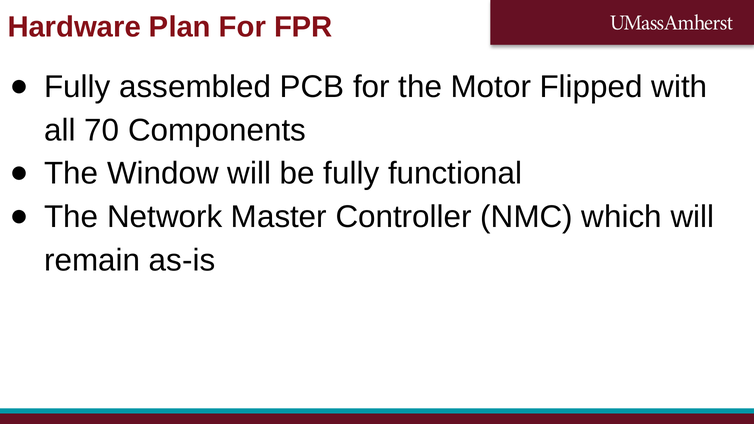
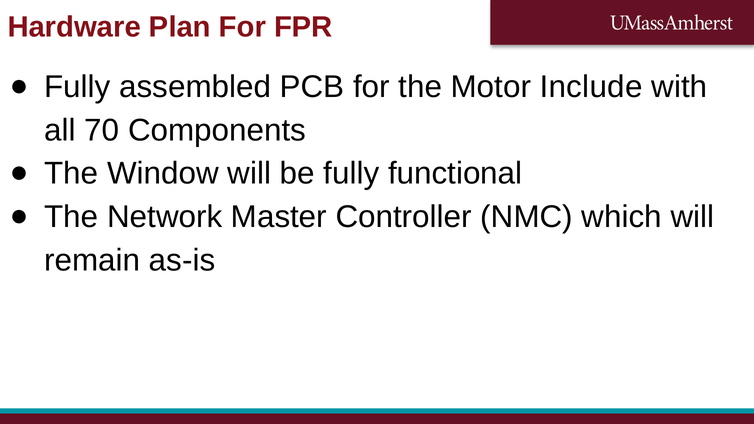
Flipped: Flipped -> Include
